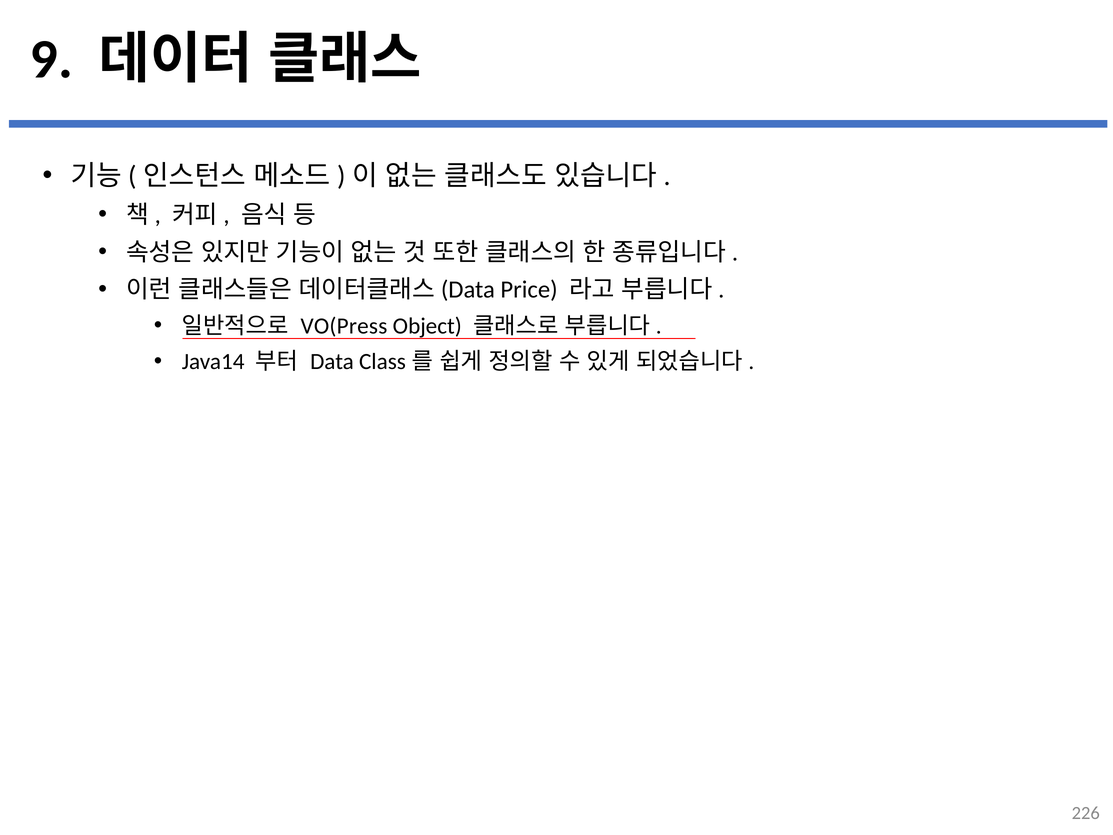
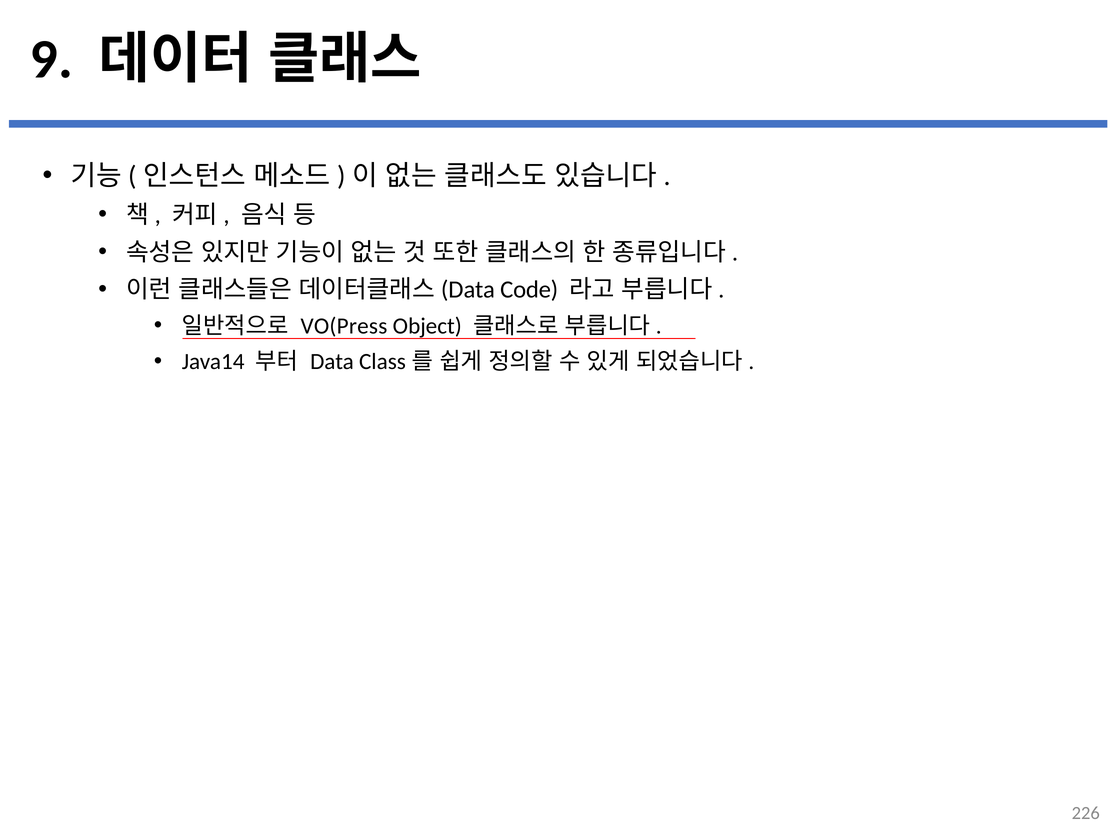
Price: Price -> Code
